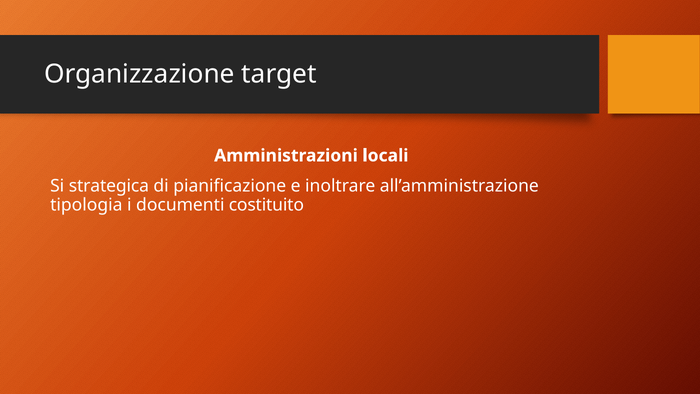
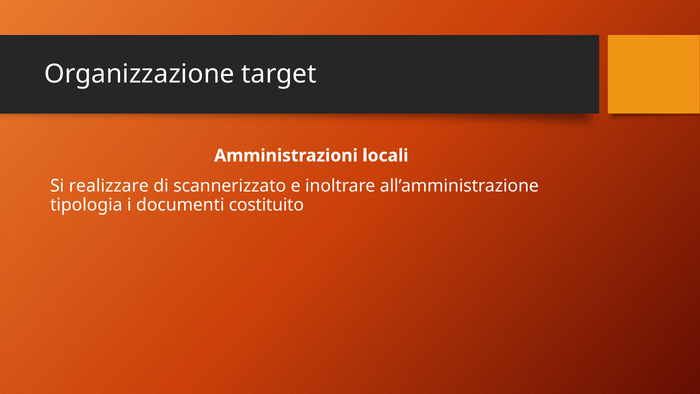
strategica: strategica -> realizzare
pianificazione: pianificazione -> scannerizzato
